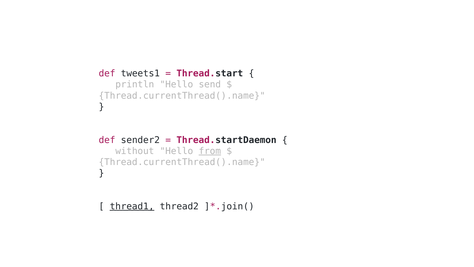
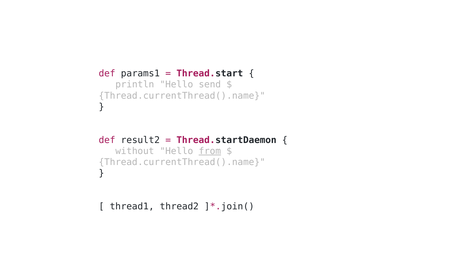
tweets1: tweets1 -> params1
sender2: sender2 -> result2
thread1 underline: present -> none
